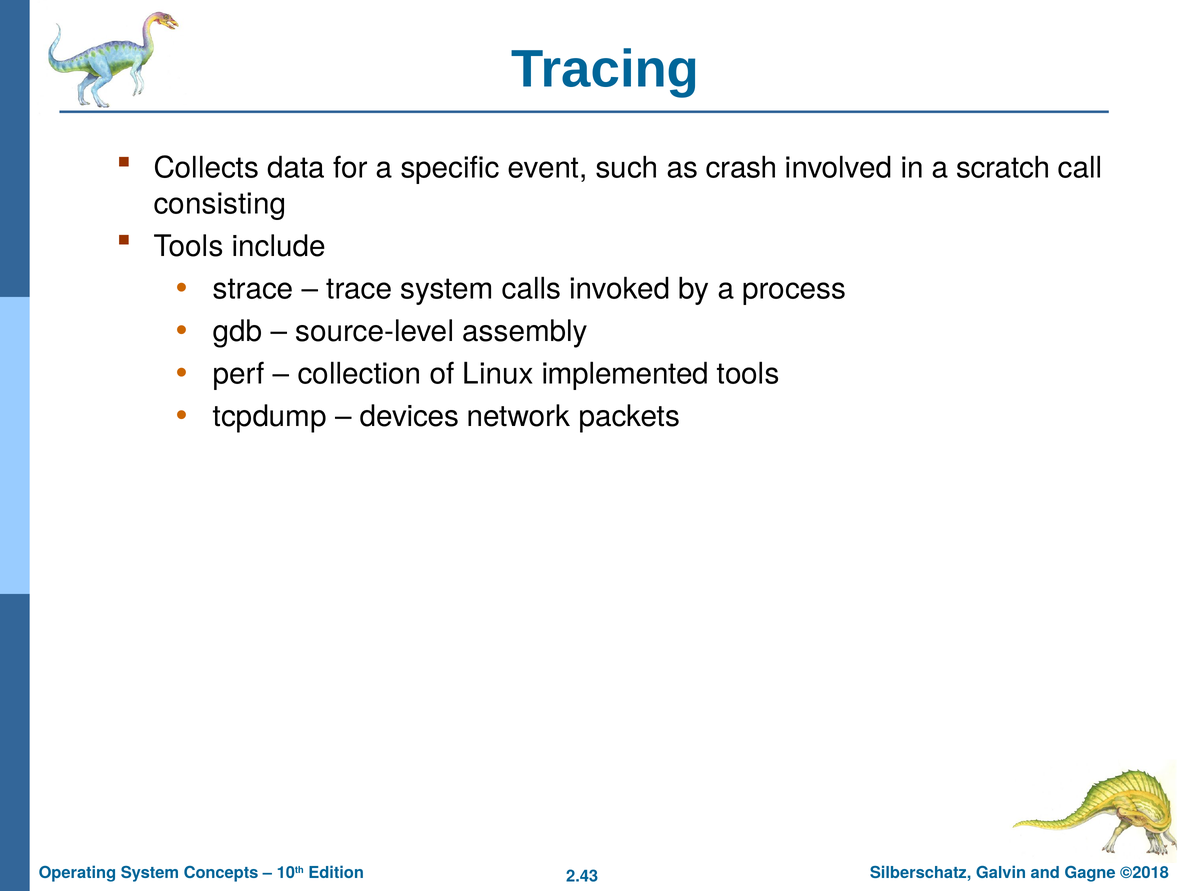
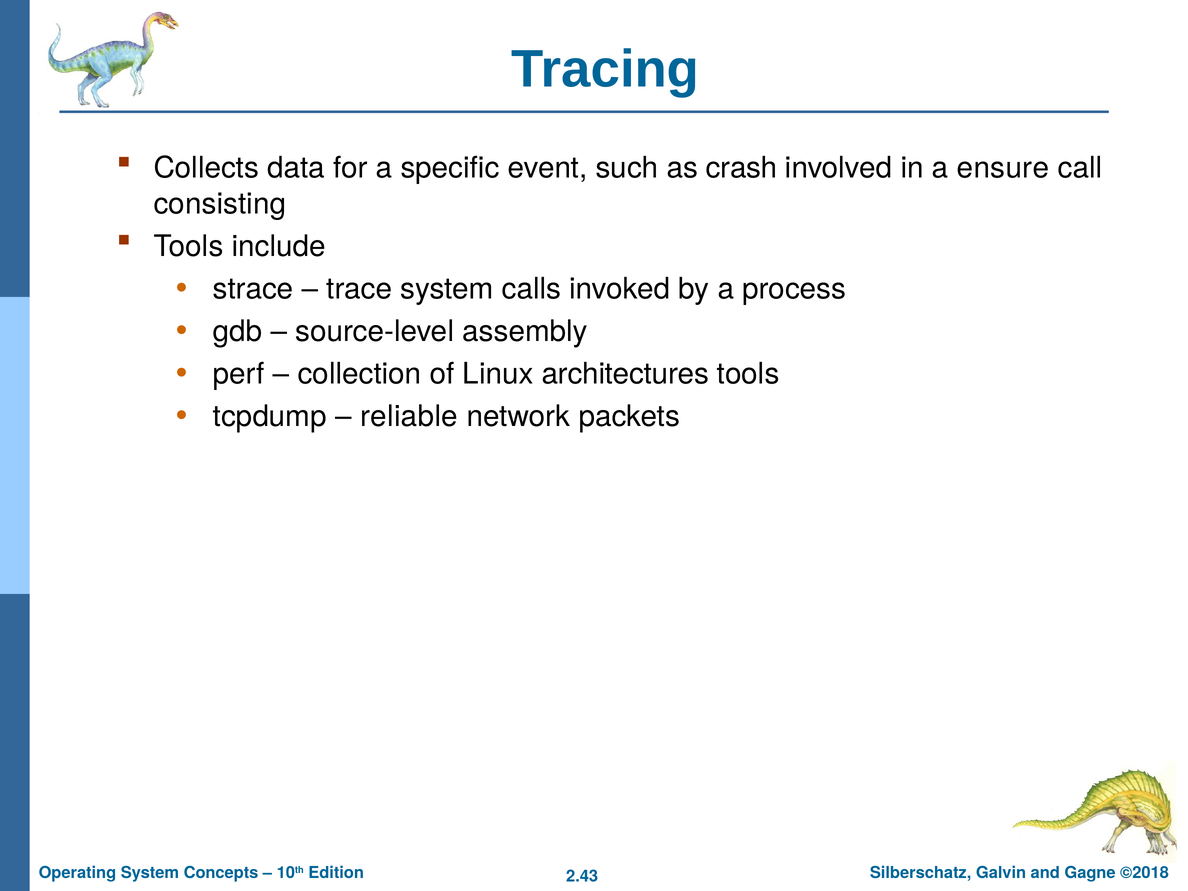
scratch: scratch -> ensure
implemented: implemented -> architectures
devices: devices -> reliable
